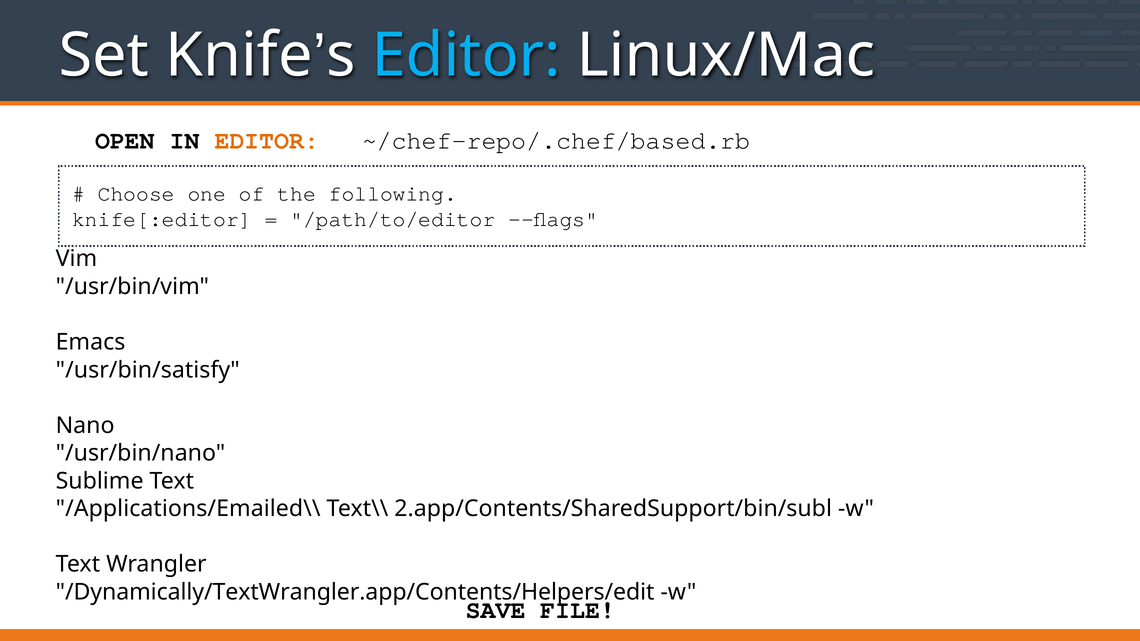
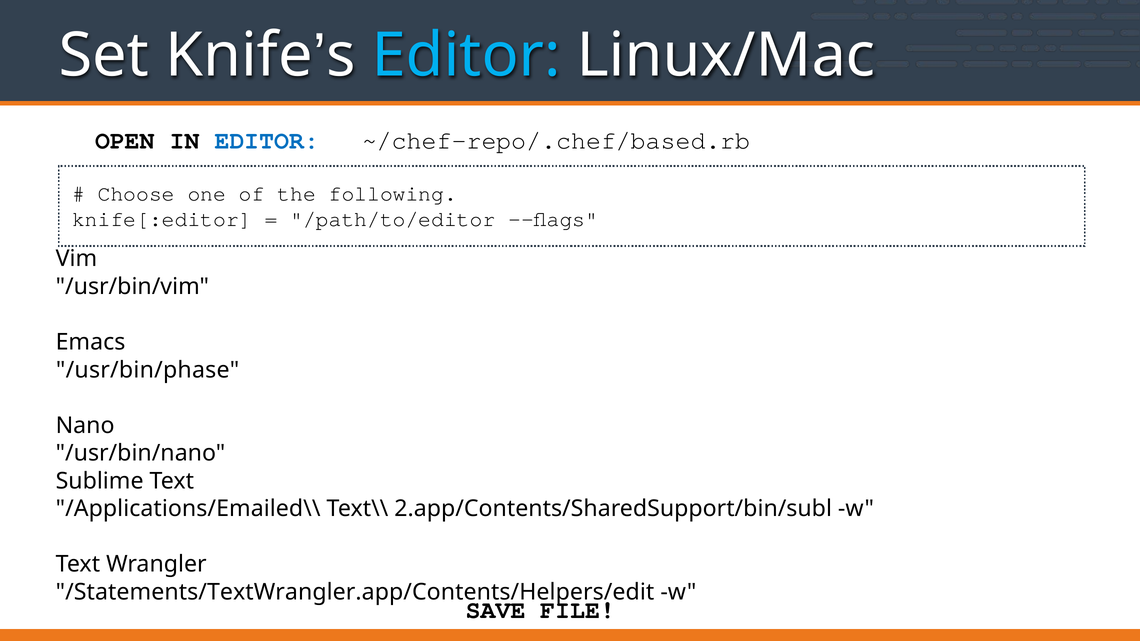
EDITOR at (267, 141) colour: orange -> blue
/usr/bin/satisfy: /usr/bin/satisfy -> /usr/bin/phase
/Dynamically/TextWrangler.app/Contents/Helpers/edit: /Dynamically/TextWrangler.app/Contents/Helpers/edit -> /Statements/TextWrangler.app/Contents/Helpers/edit
